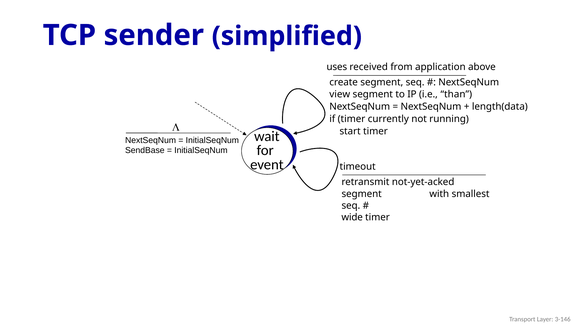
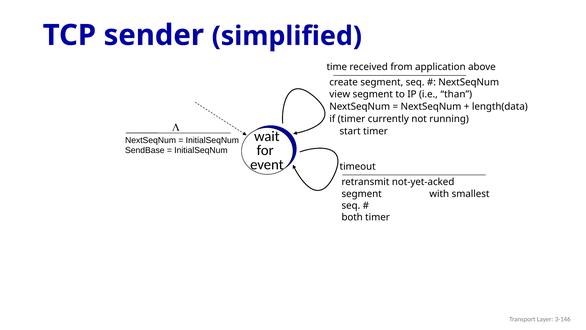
uses: uses -> time
wide: wide -> both
